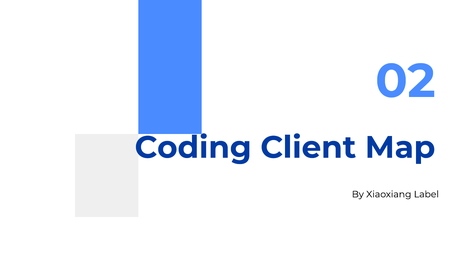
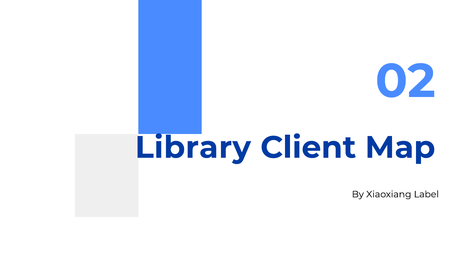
Coding: Coding -> Library
